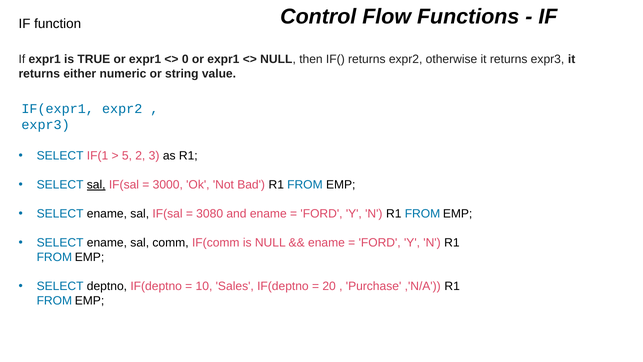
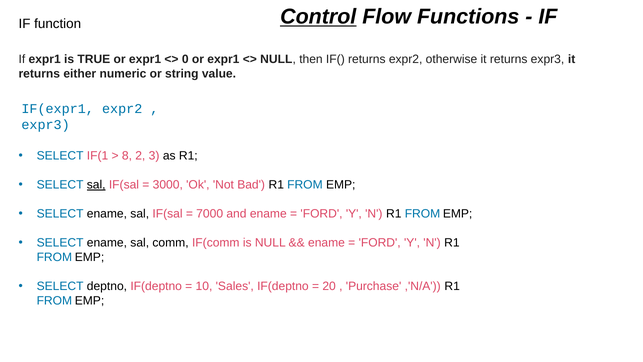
Control underline: none -> present
5: 5 -> 8
3080: 3080 -> 7000
